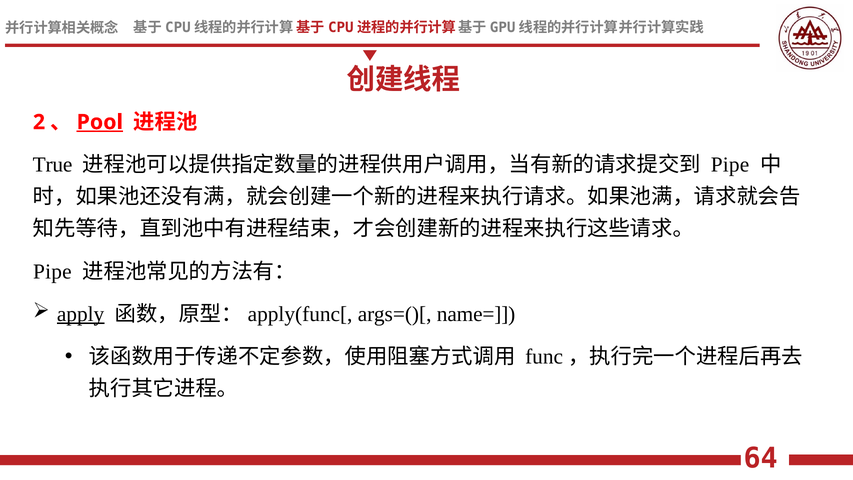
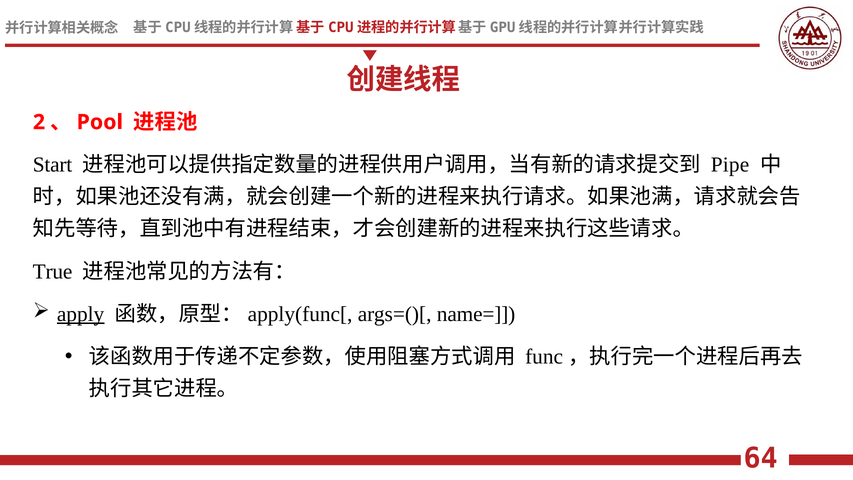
Pool underline: present -> none
True: True -> Start
Pipe at (52, 271): Pipe -> True
